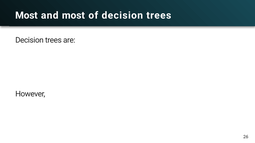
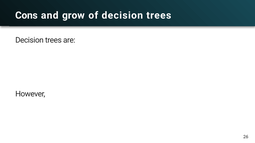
Most at (26, 15): Most -> Cons
and most: most -> grow
